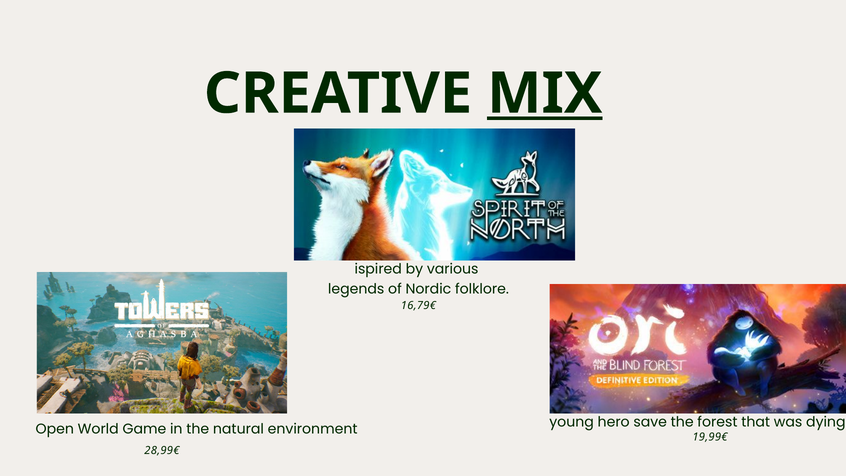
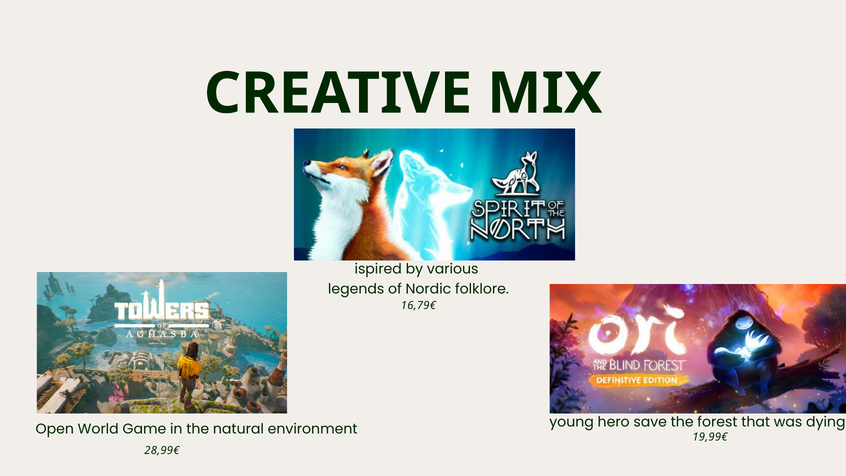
MIX underline: present -> none
